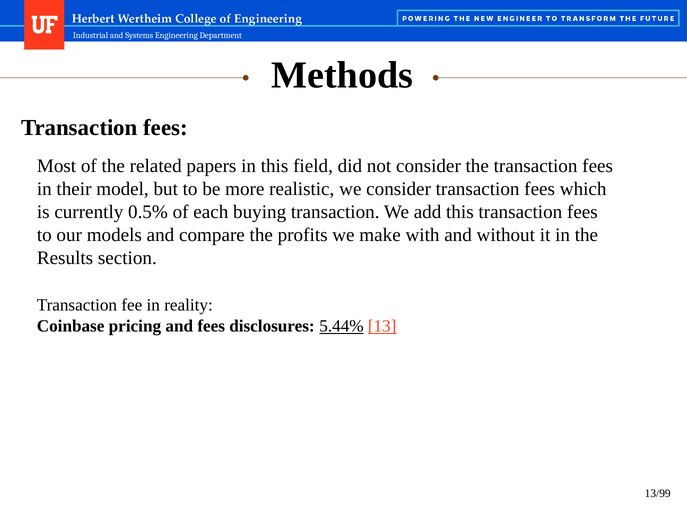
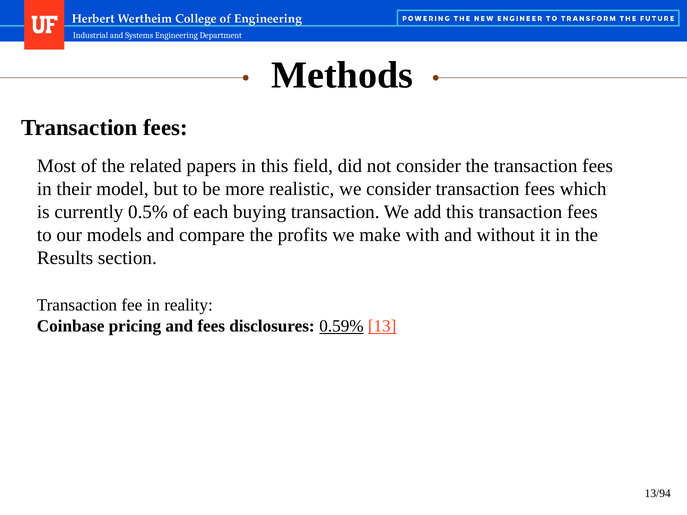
5.44%: 5.44% -> 0.59%
13/99: 13/99 -> 13/94
